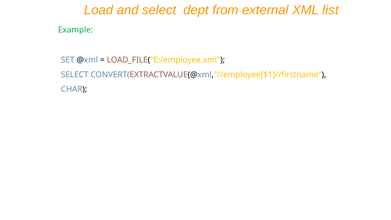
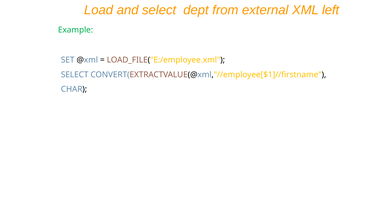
list: list -> left
